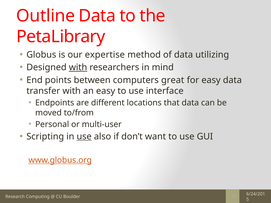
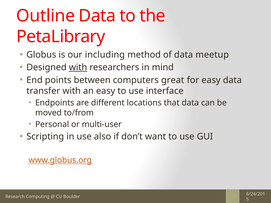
expertise: expertise -> including
utilizing: utilizing -> meetup
use at (84, 137) underline: present -> none
